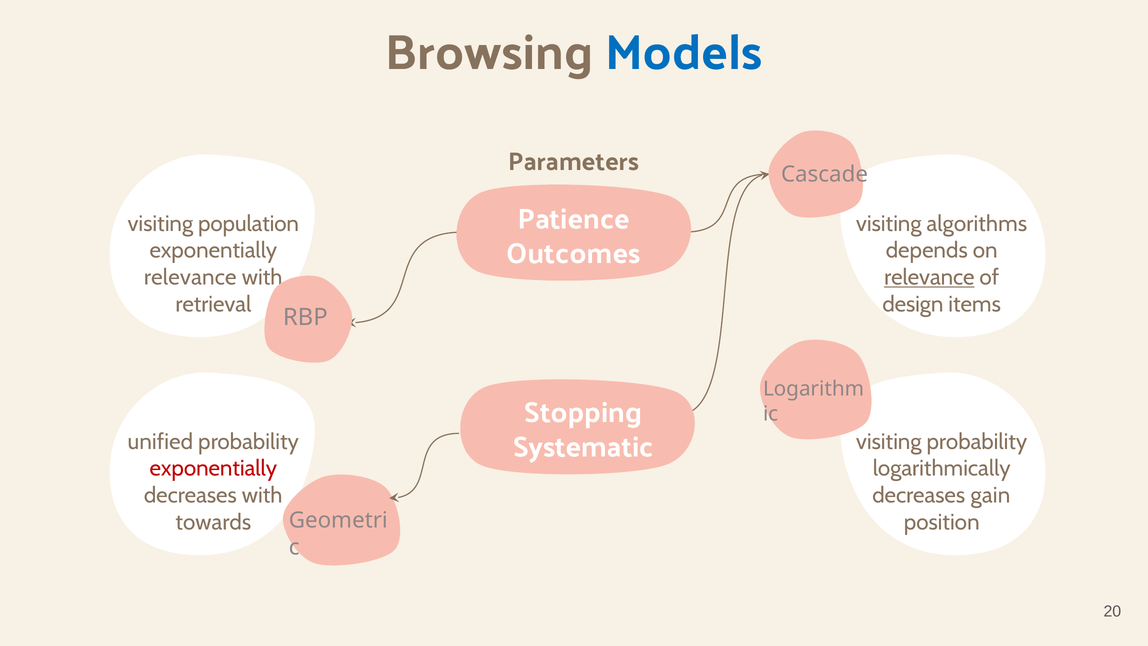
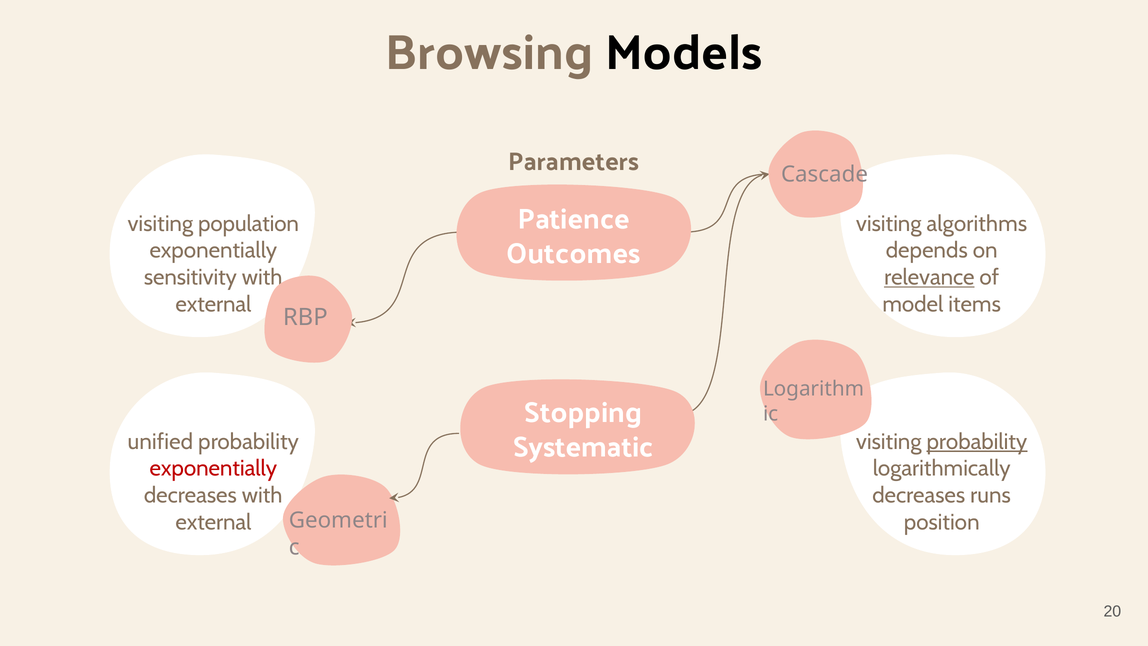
Models colour: blue -> black
relevance at (190, 277): relevance -> sensitivity
retrieval at (213, 304): retrieval -> external
design: design -> model
probability at (977, 442) underline: none -> present
gain: gain -> runs
towards at (213, 522): towards -> external
